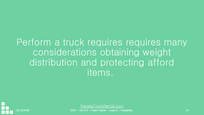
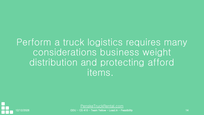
truck requires: requires -> logistics
obtaining: obtaining -> business
